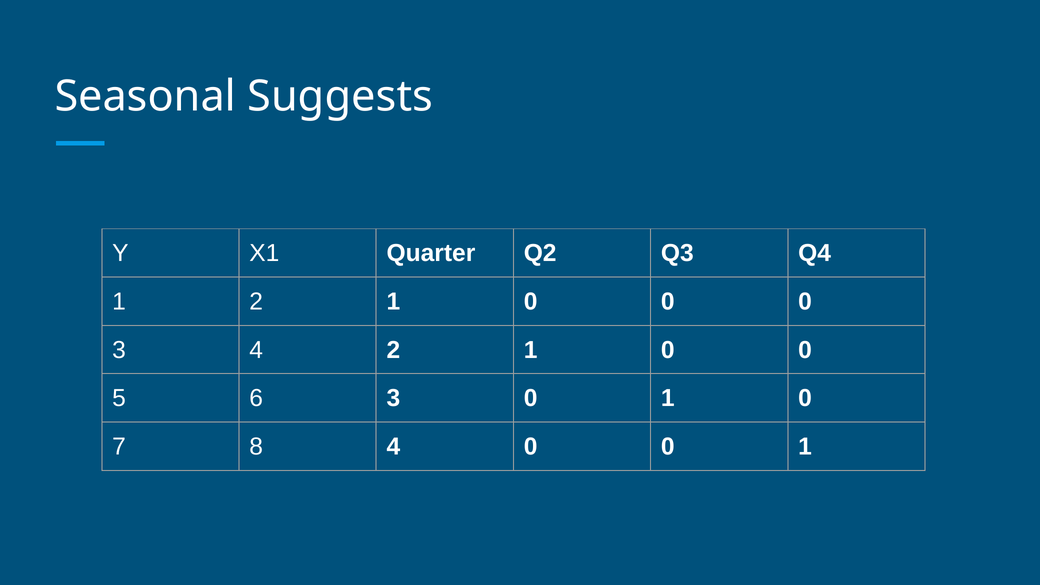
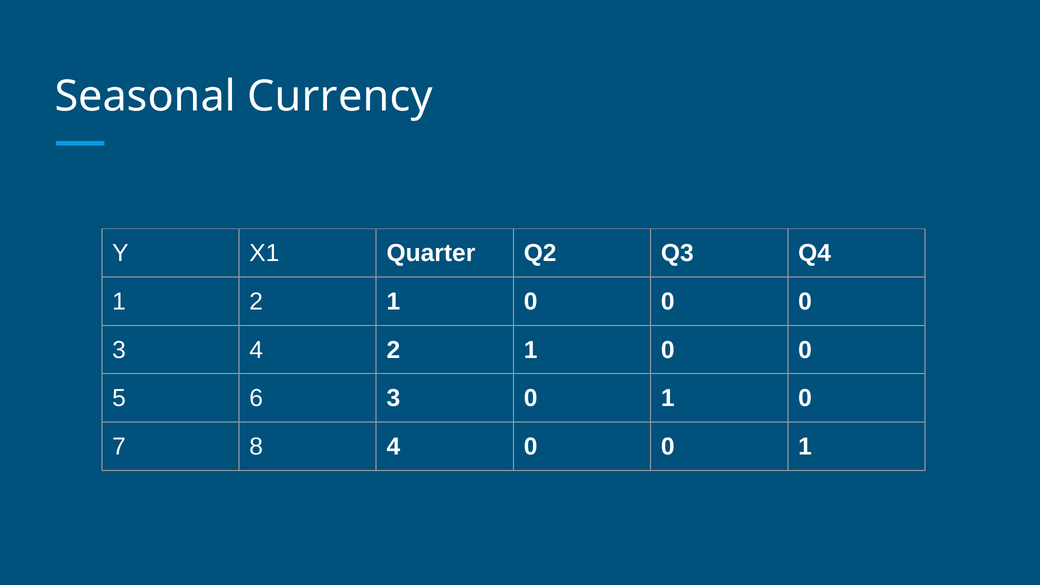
Suggests: Suggests -> Currency
